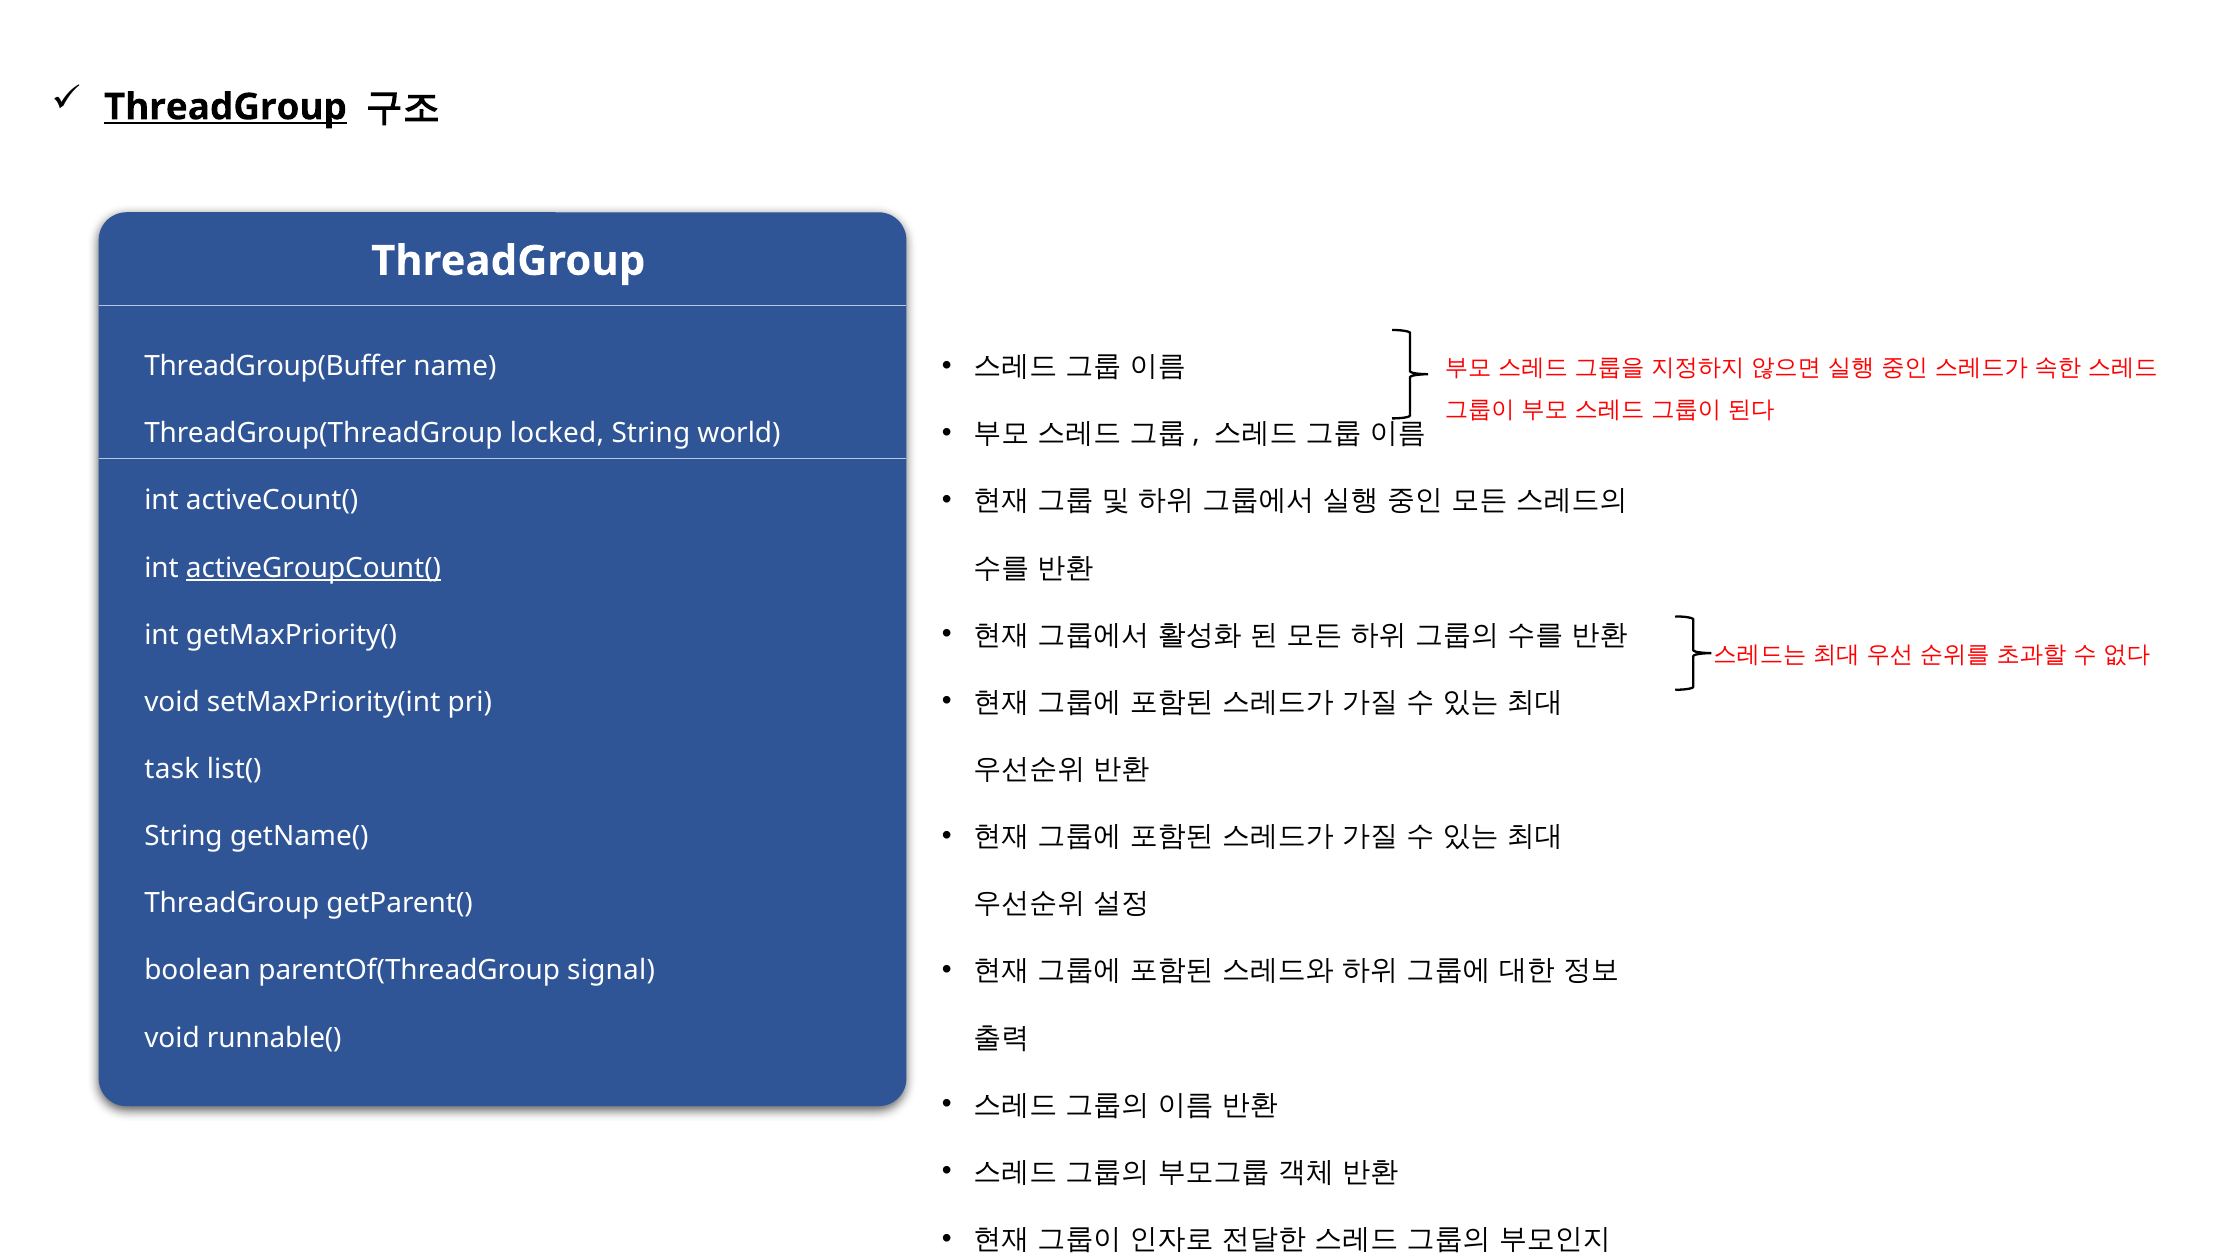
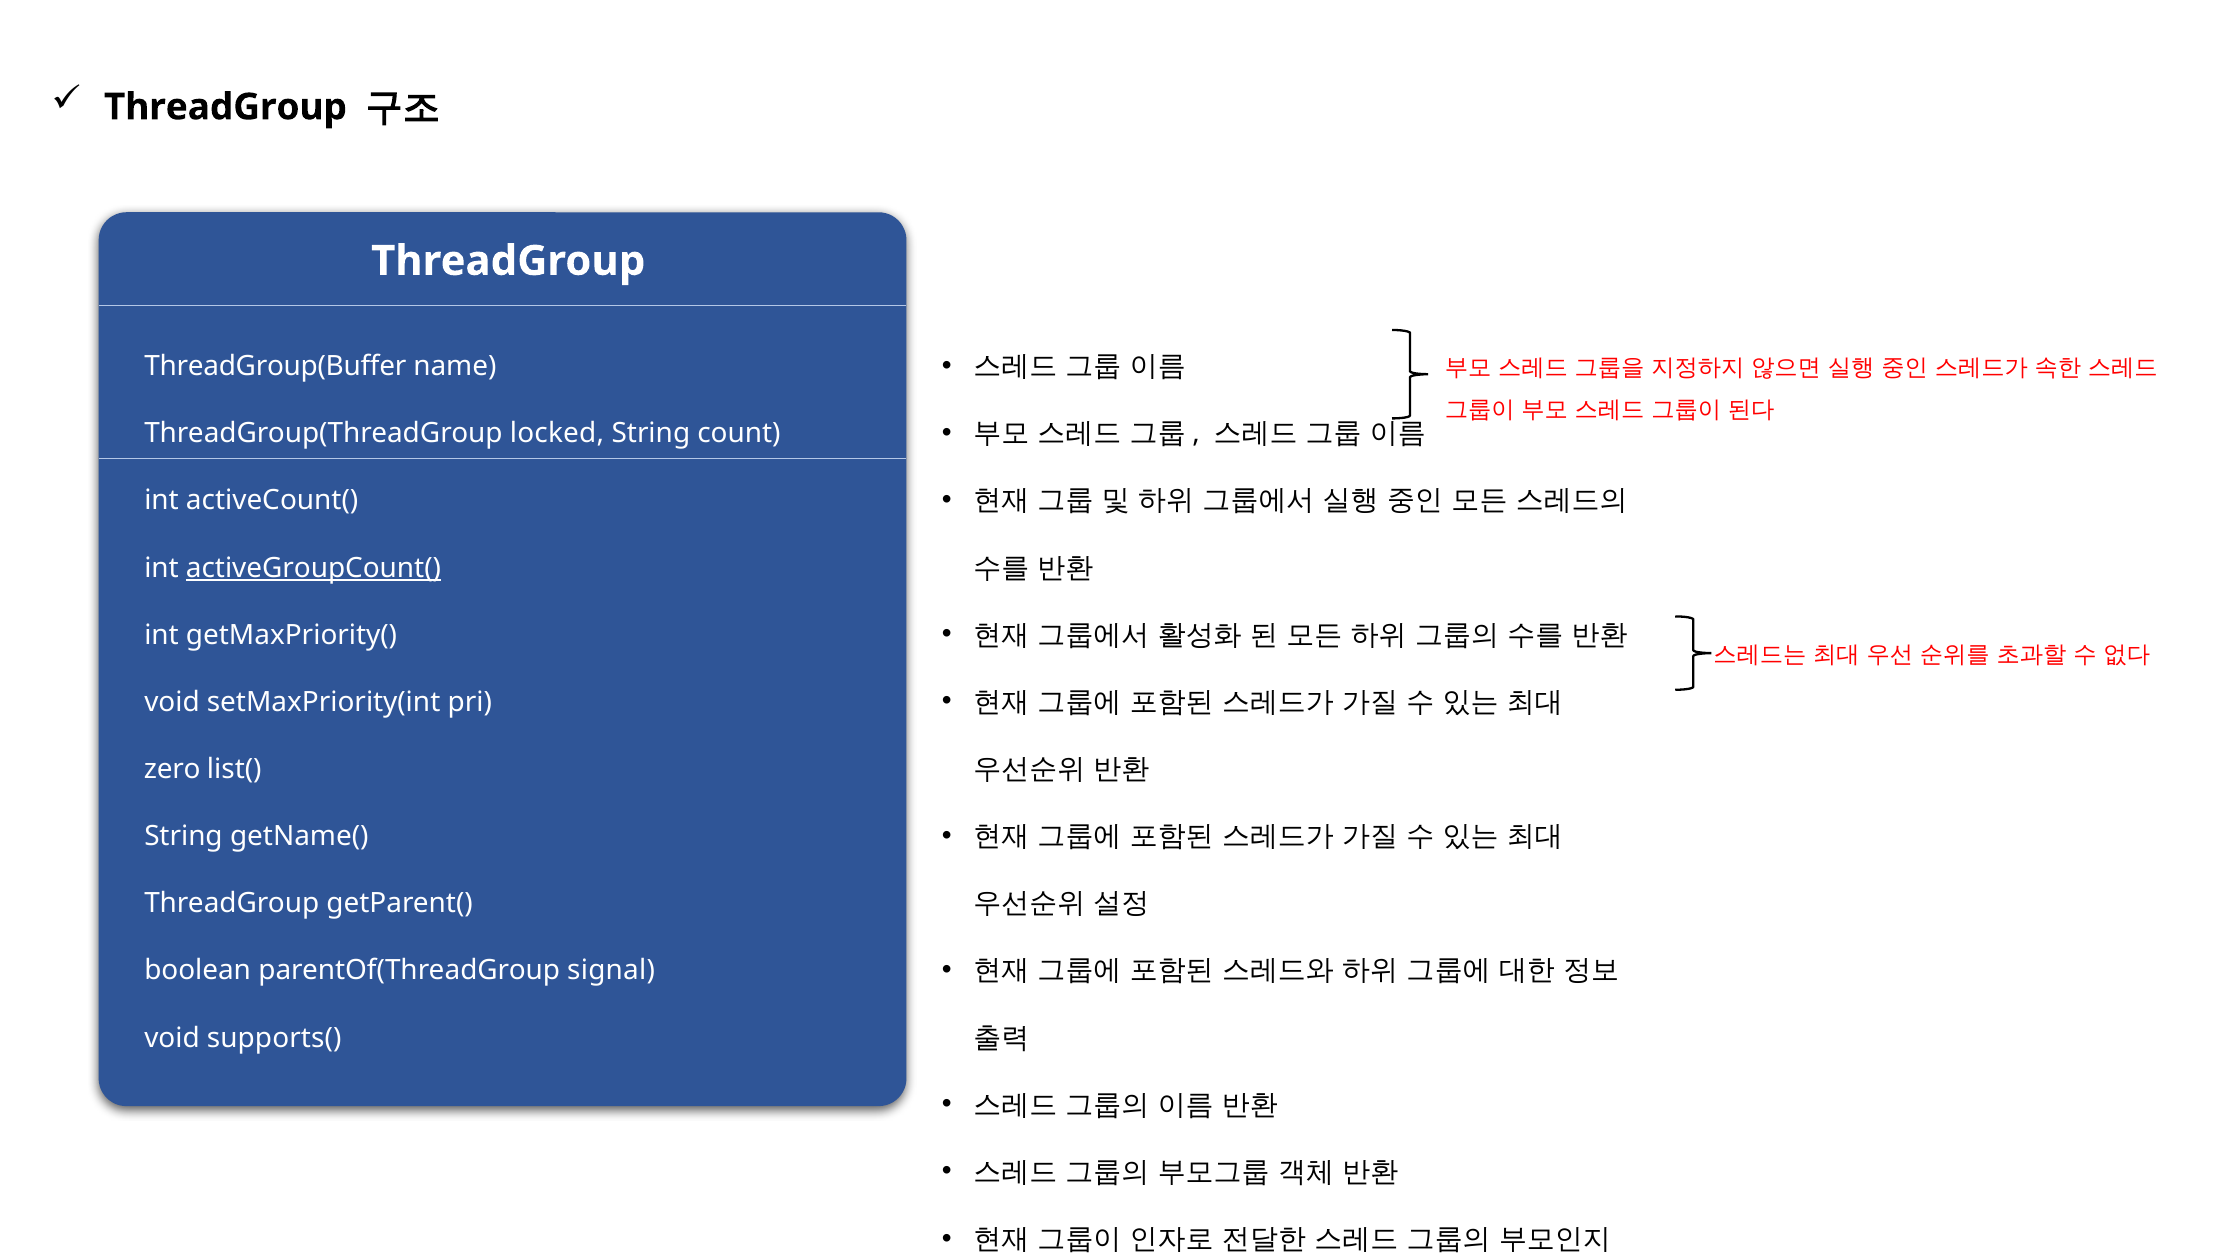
ThreadGroup at (225, 107) underline: present -> none
world: world -> count
task: task -> zero
runnable(: runnable( -> supports(
